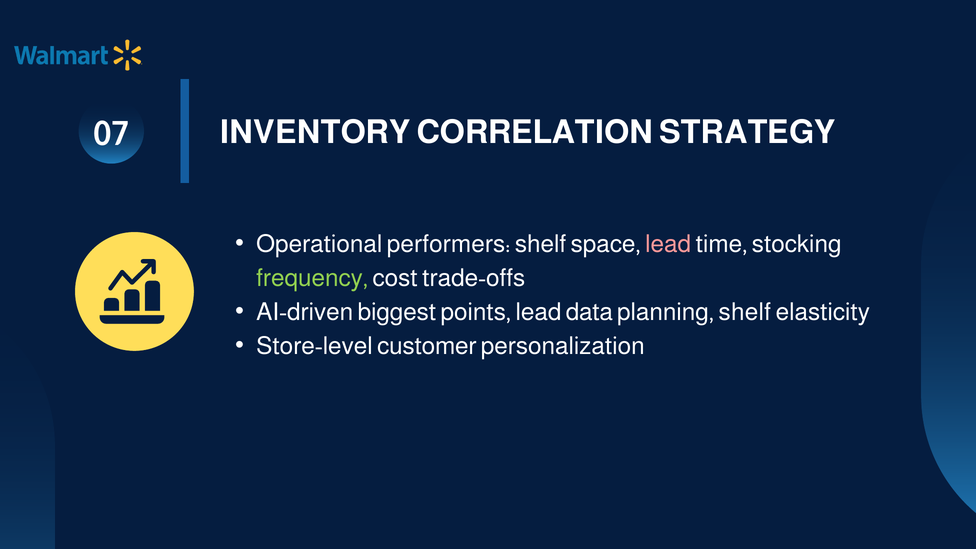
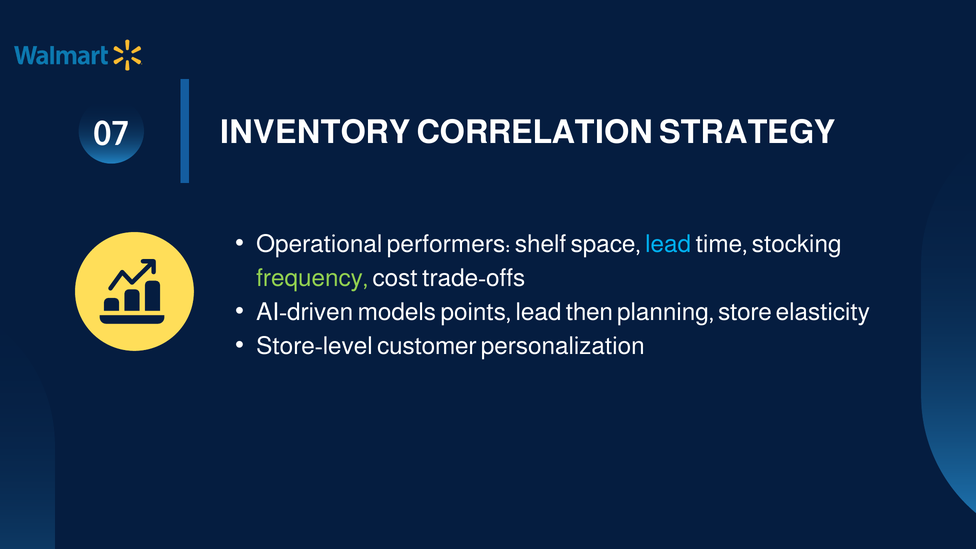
lead at (668, 244) colour: pink -> light blue
biggest: biggest -> models
data: data -> then
planning shelf: shelf -> store
